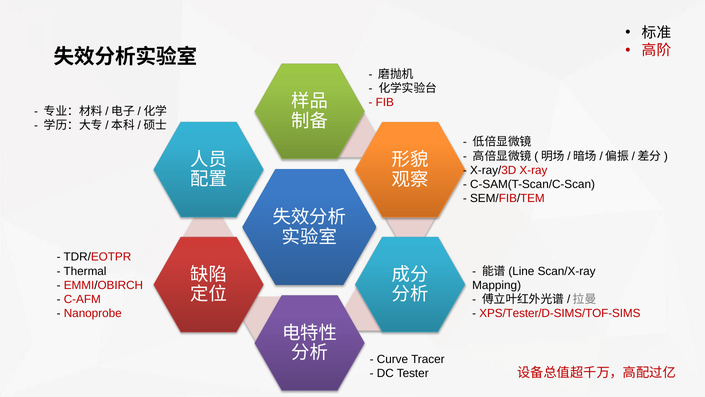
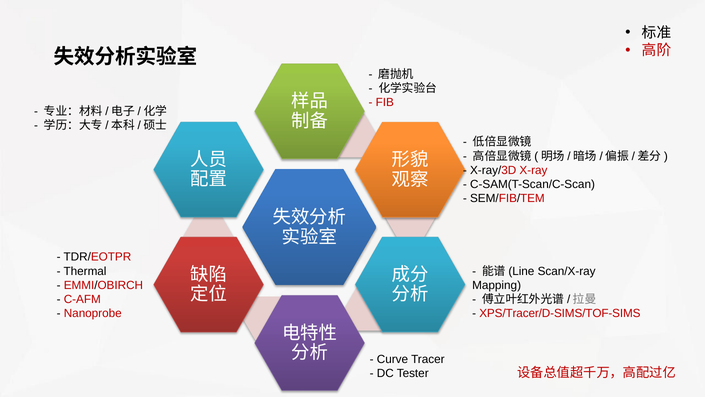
XPS/Tester/D-SIMS/TOF-SIMS: XPS/Tester/D-SIMS/TOF-SIMS -> XPS/Tracer/D-SIMS/TOF-SIMS
